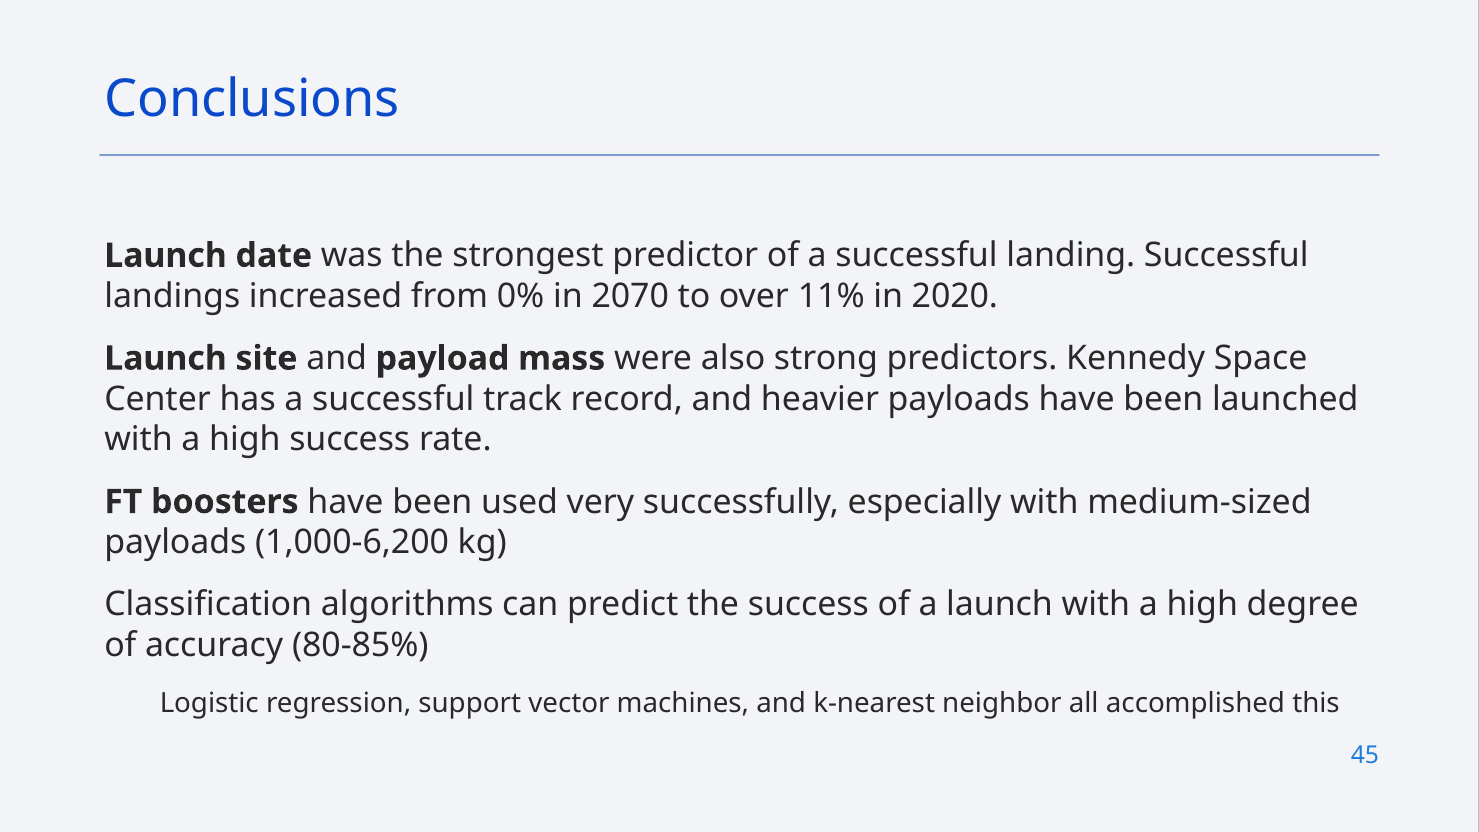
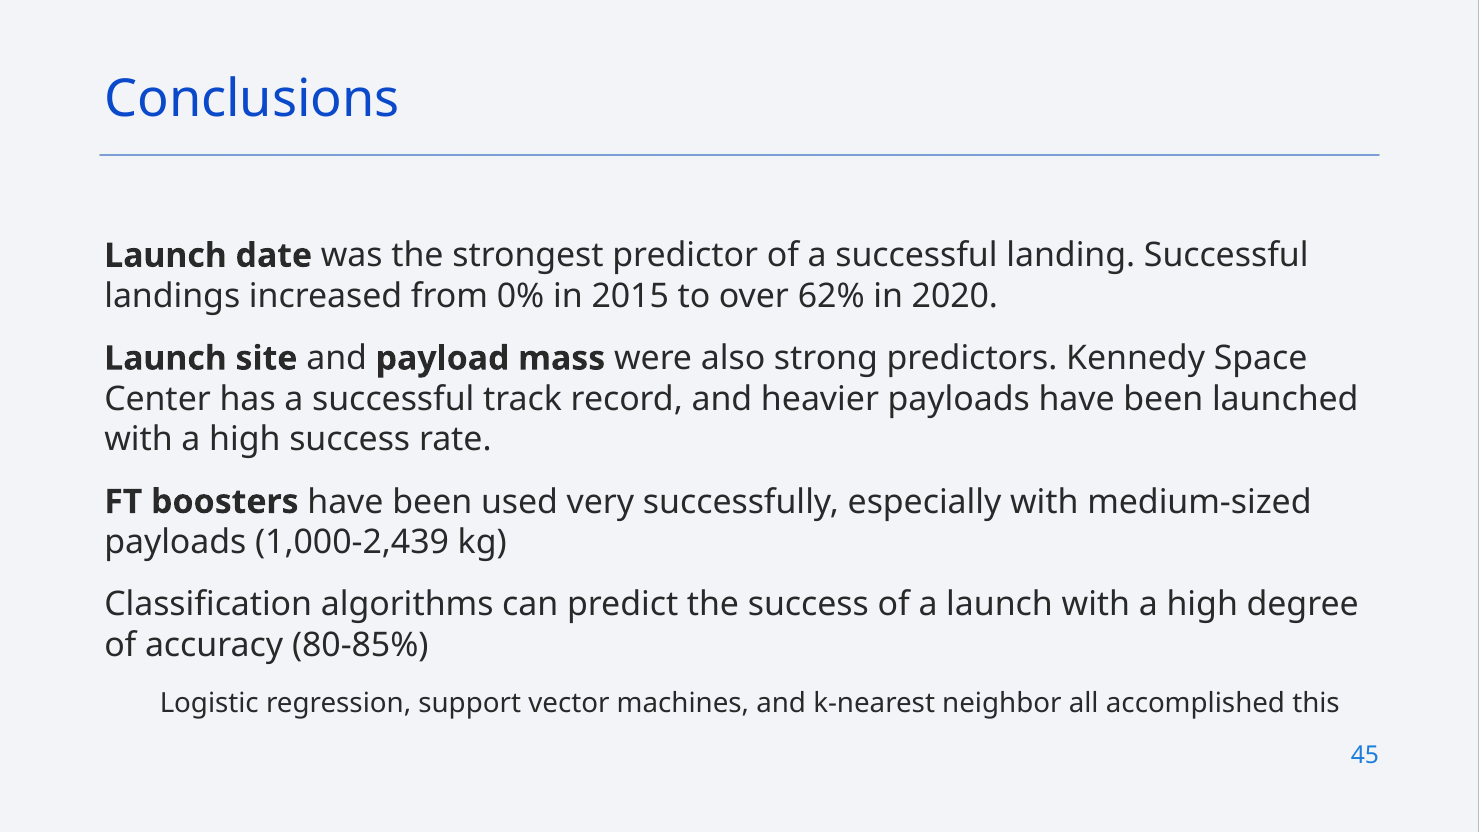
2070: 2070 -> 2015
11%: 11% -> 62%
1,000-6,200: 1,000-6,200 -> 1,000-2,439
